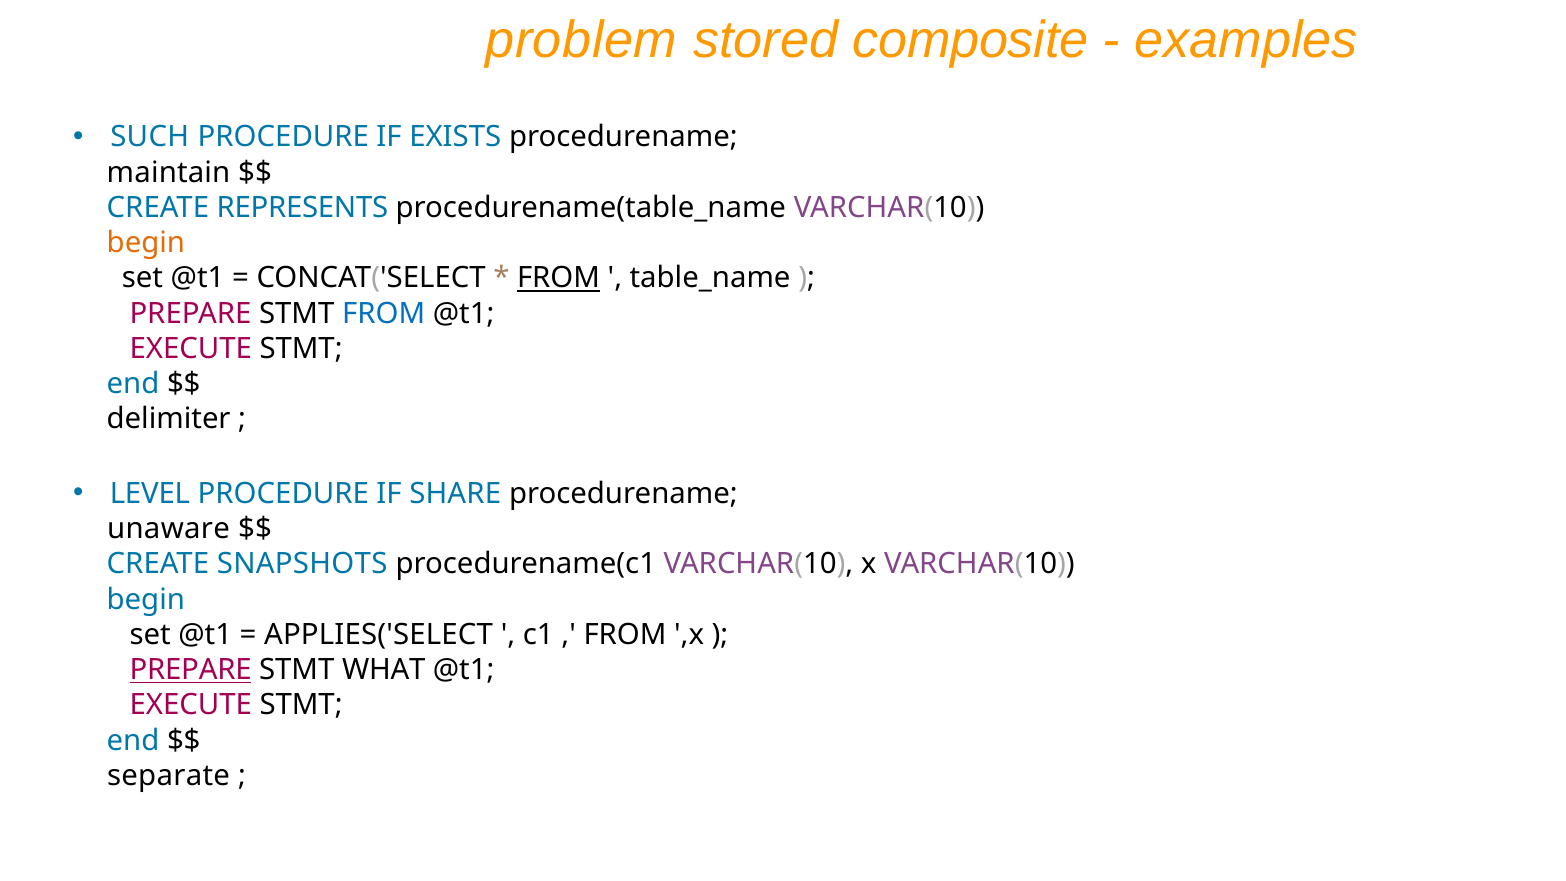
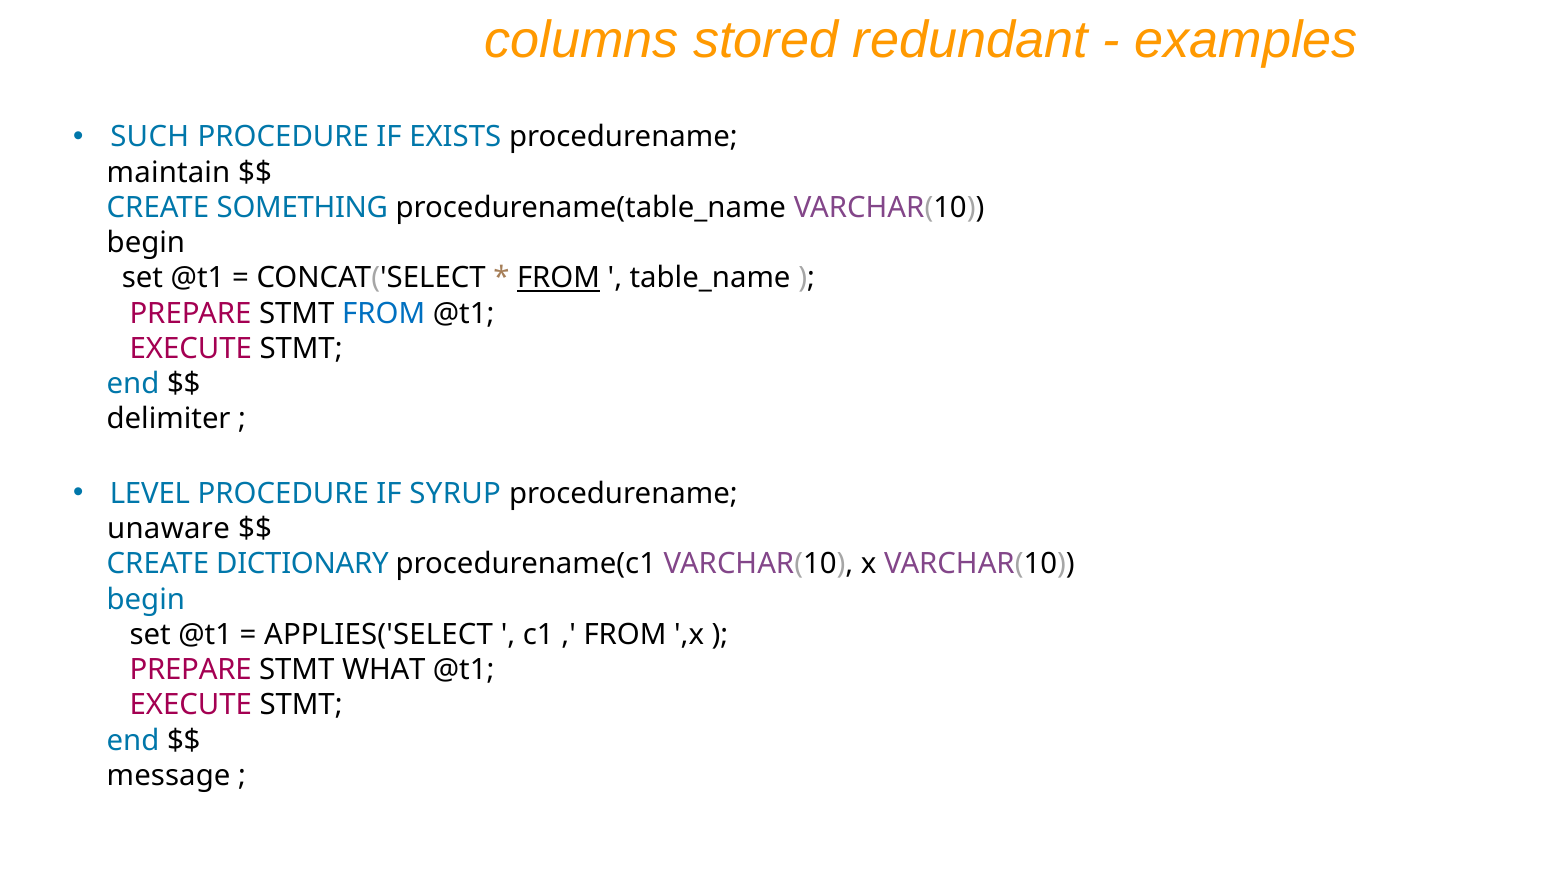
problem: problem -> columns
composite: composite -> redundant
REPRESENTS: REPRESENTS -> SOMETHING
begin at (146, 243) colour: orange -> black
SHARE: SHARE -> SYRUP
SNAPSHOTS: SNAPSHOTS -> DICTIONARY
PREPARE at (191, 670) underline: present -> none
separate: separate -> message
